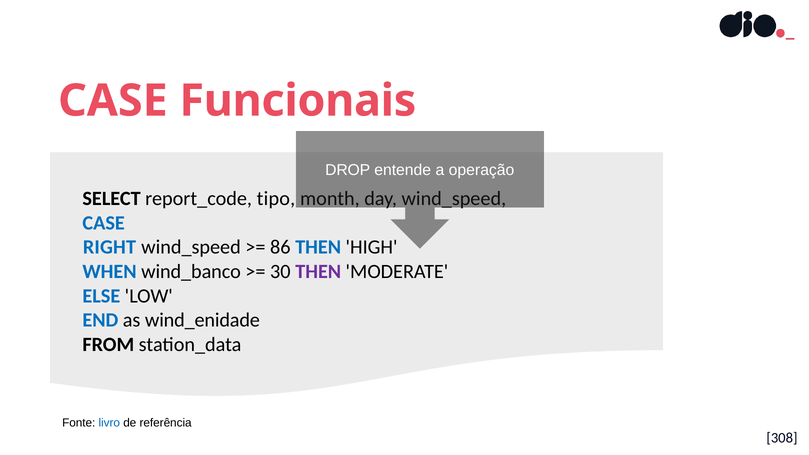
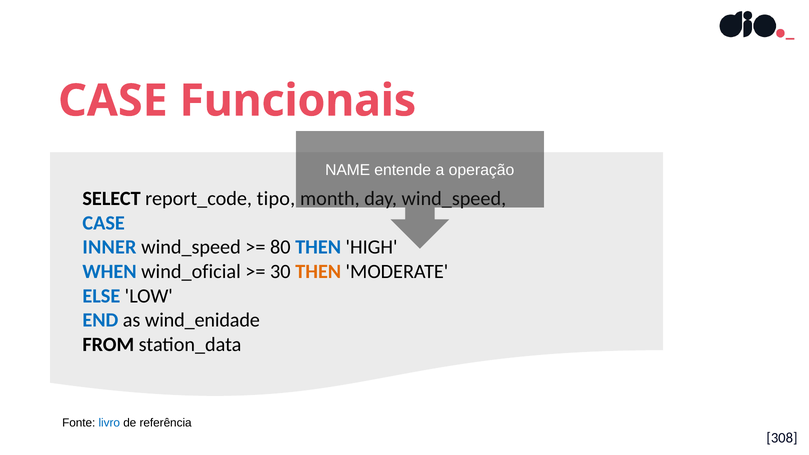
DROP: DROP -> NAME
RIGHT: RIGHT -> INNER
86: 86 -> 80
wind_banco: wind_banco -> wind_oficial
THEN at (318, 272) colour: purple -> orange
